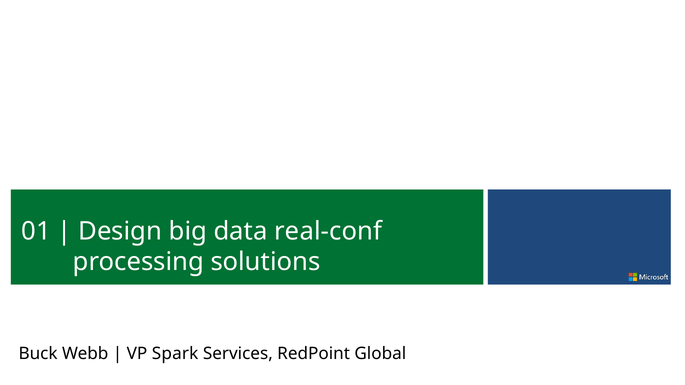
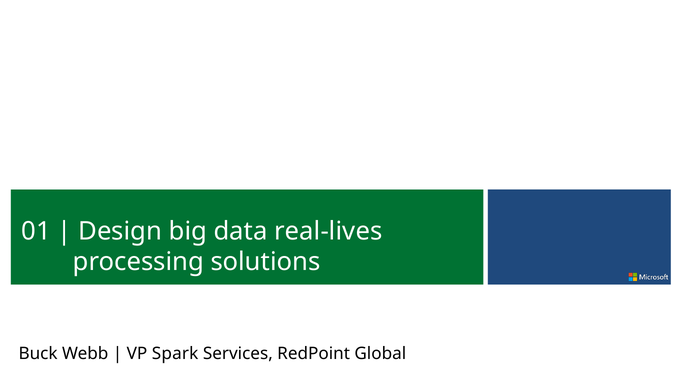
real-conf: real-conf -> real-lives
